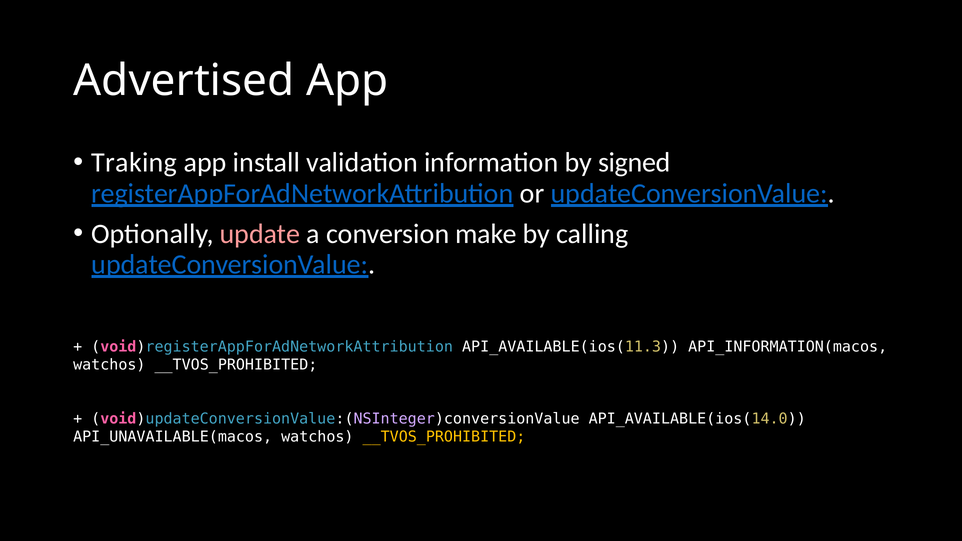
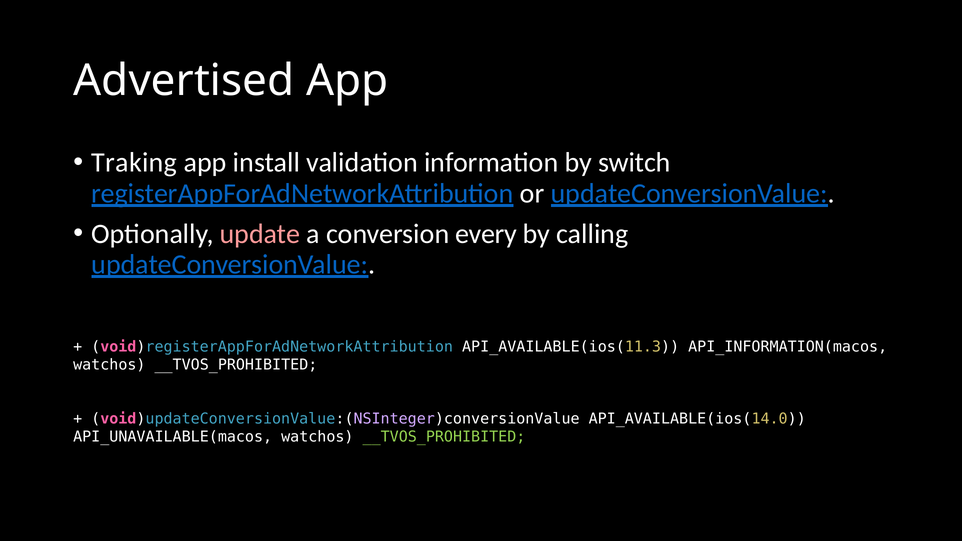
signed: signed -> switch
make: make -> every
__TVOS_PROHIBITED at (444, 437) colour: yellow -> light green
